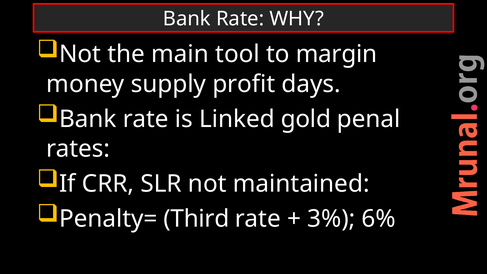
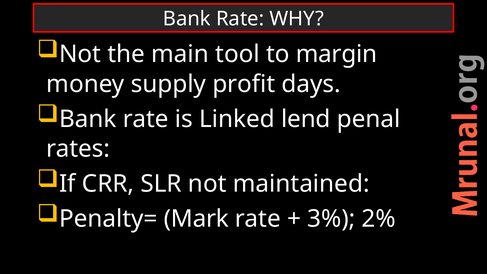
gold: gold -> lend
Third: Third -> Mark
6%: 6% -> 2%
